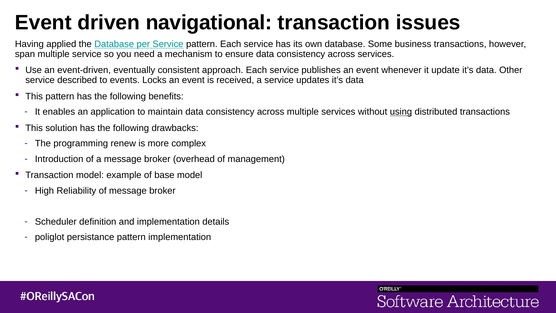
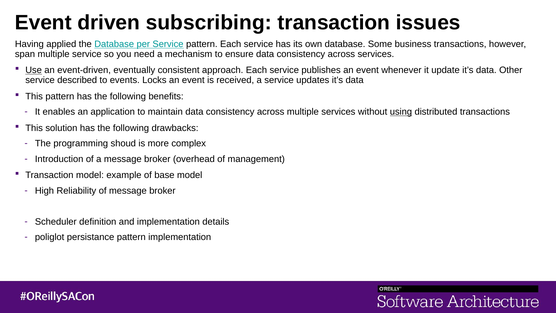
navigational: navigational -> subscribing
Use underline: none -> present
renew: renew -> shoud
